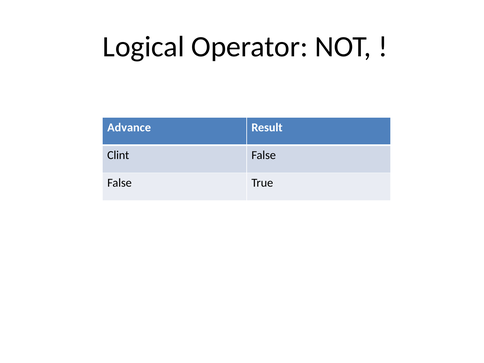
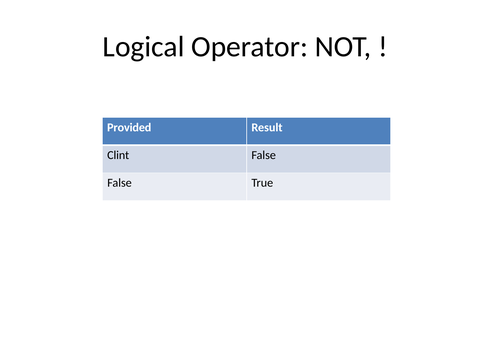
Advance: Advance -> Provided
